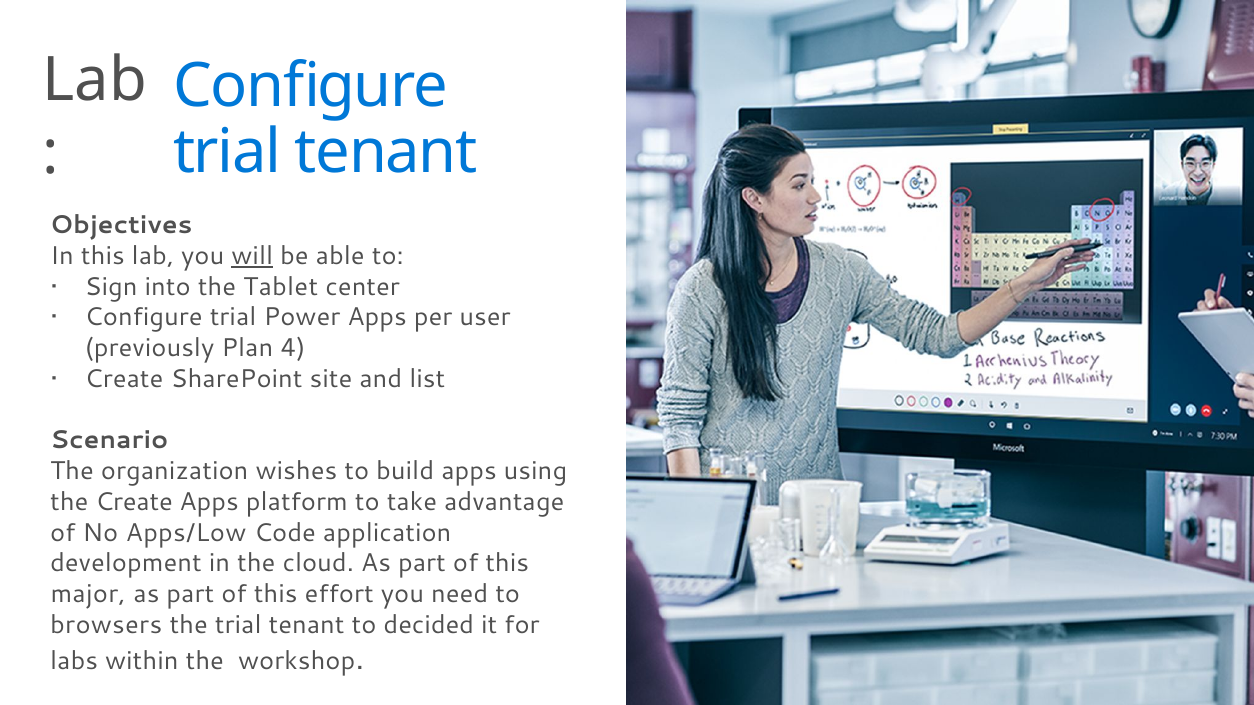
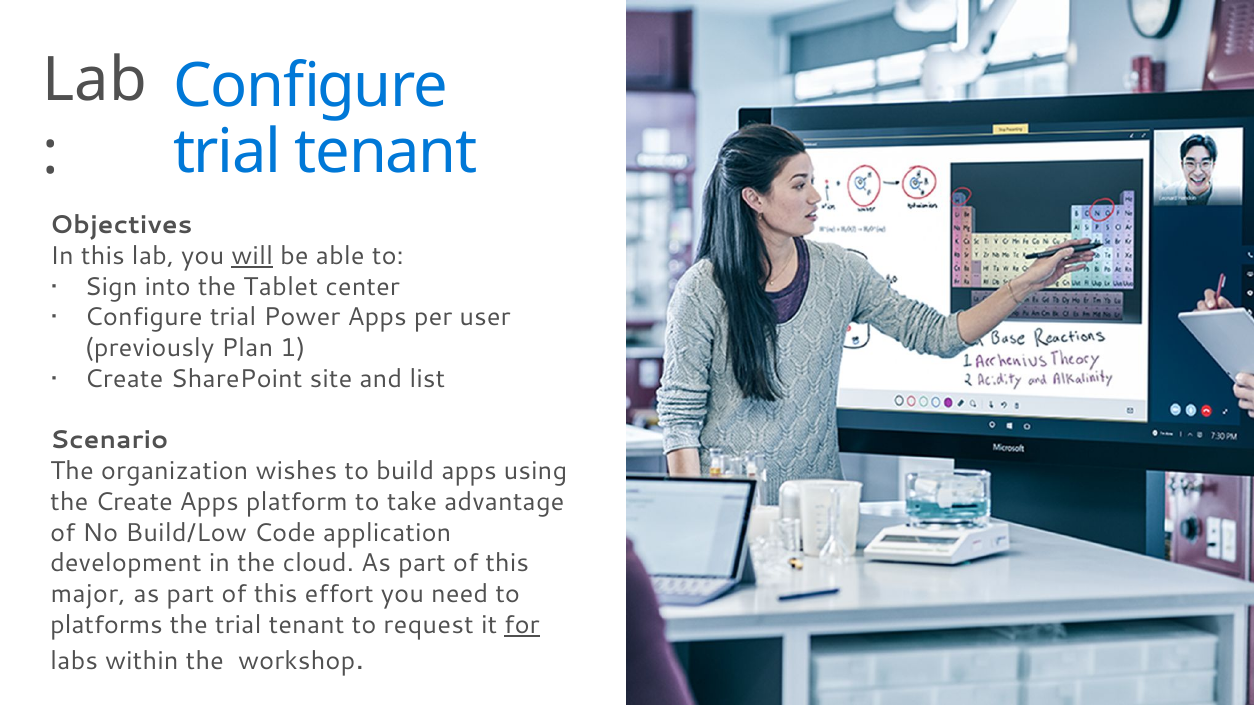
4: 4 -> 1
Apps/Low: Apps/Low -> Build/Low
browsers: browsers -> platforms
decided: decided -> request
for underline: none -> present
